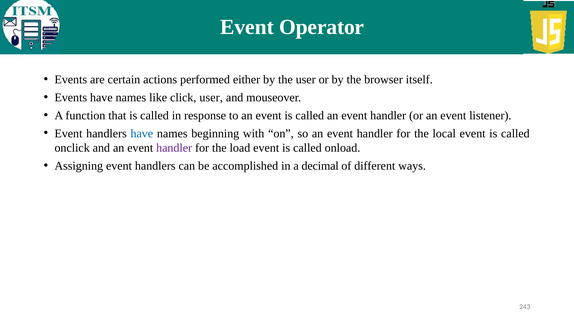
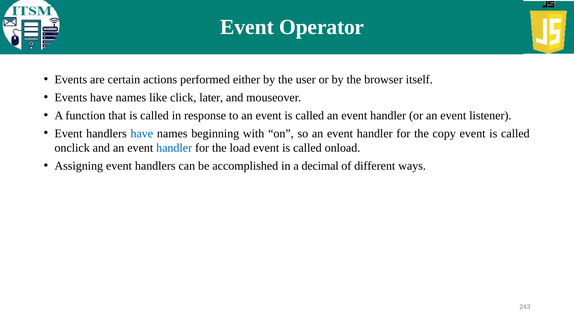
click user: user -> later
local: local -> copy
handler at (174, 148) colour: purple -> blue
